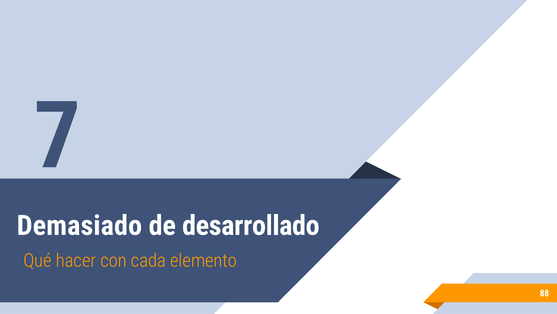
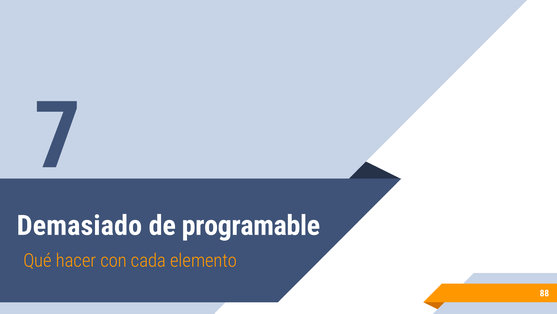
desarrollado: desarrollado -> programable
